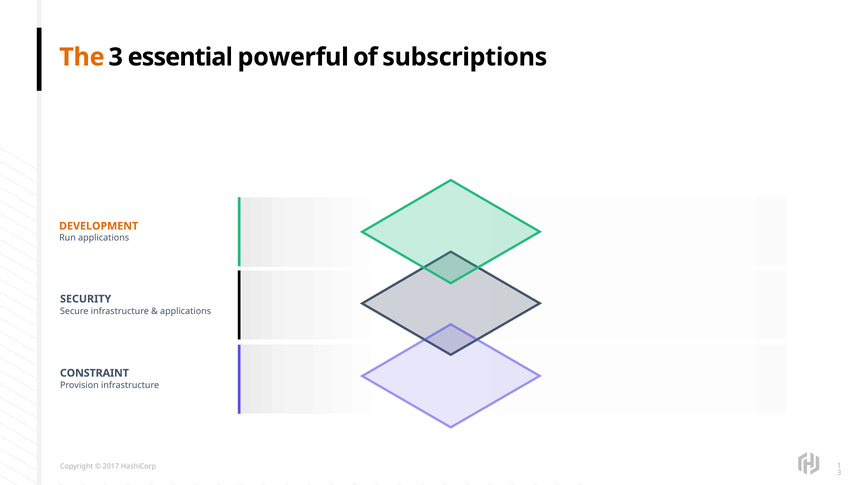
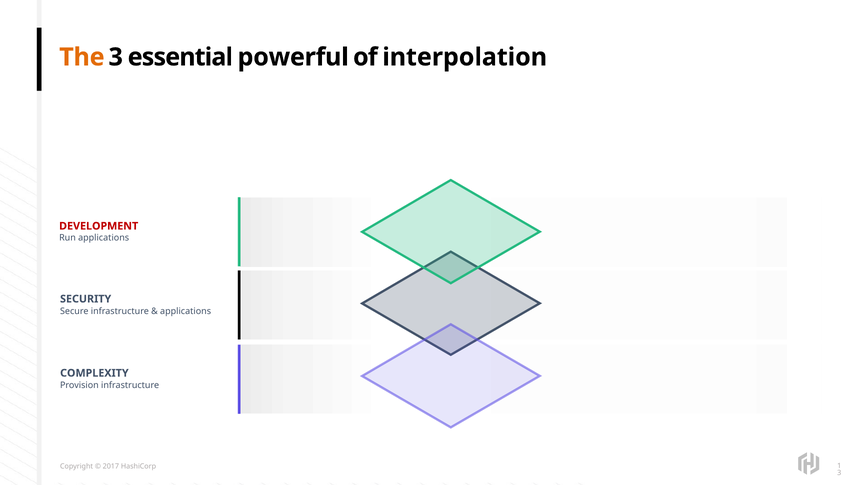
subscriptions: subscriptions -> interpolation
DEVELOPMENT colour: orange -> red
CONSTRAINT: CONSTRAINT -> COMPLEXITY
